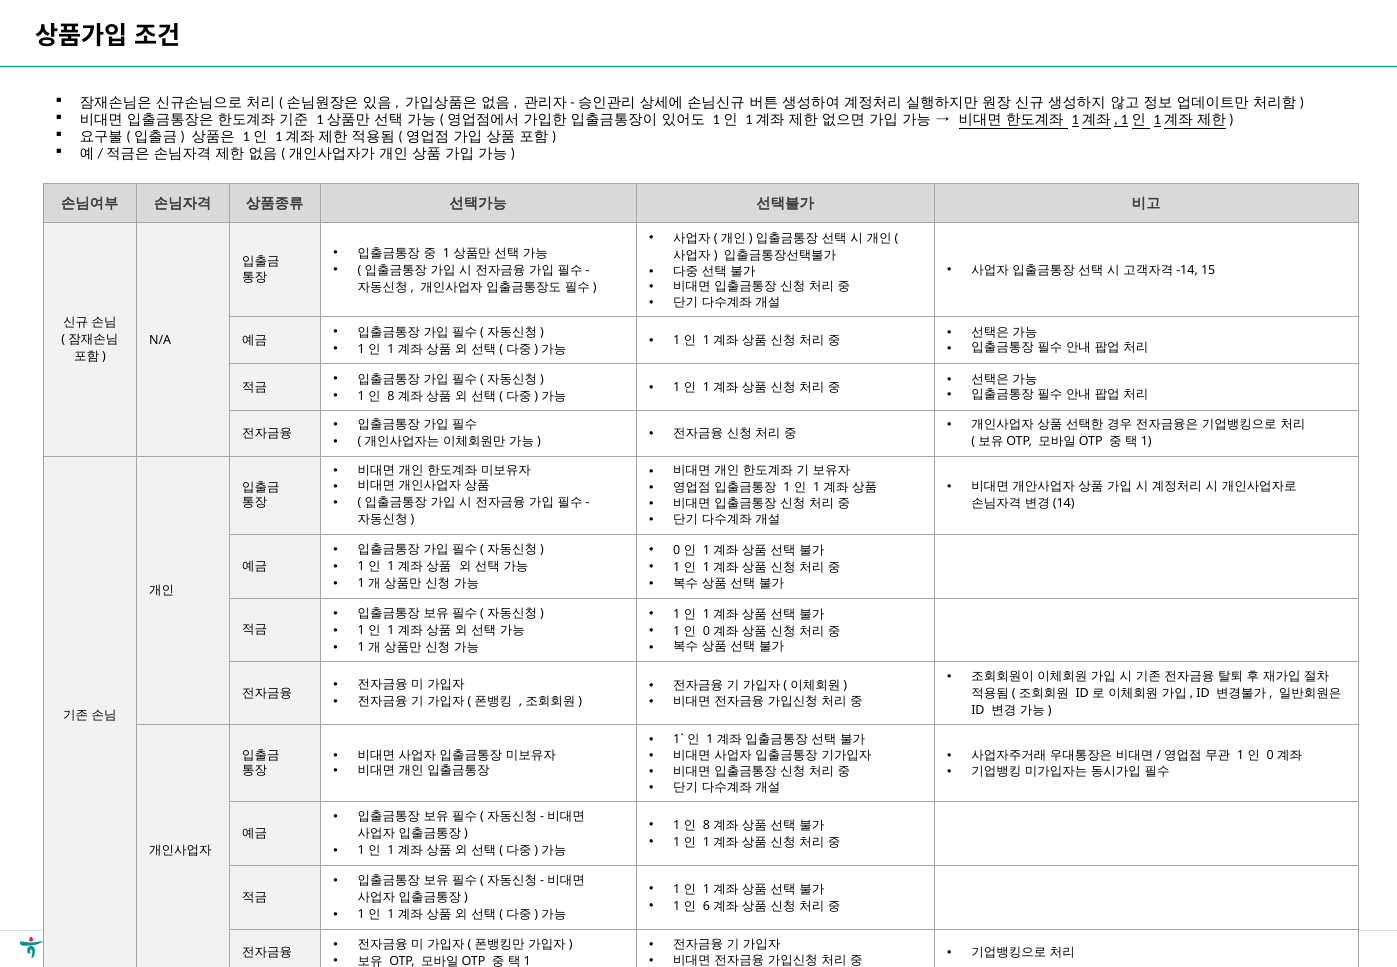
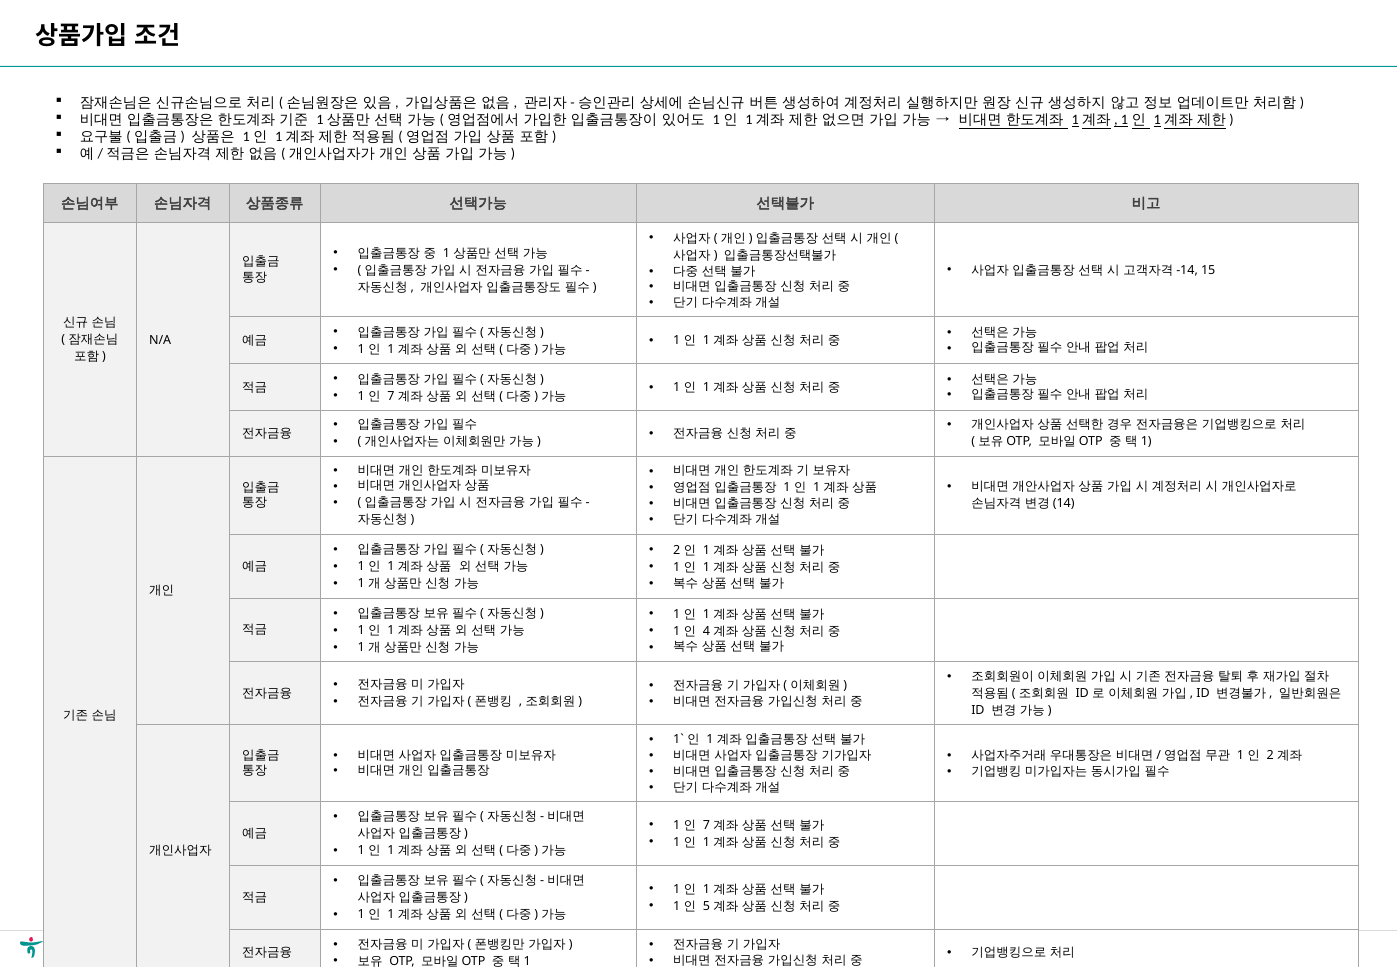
8 at (391, 396): 8 -> 7
0 at (677, 550): 0 -> 2
0 at (707, 631): 0 -> 4
0 at (1270, 756): 0 -> 2
8 at (707, 825): 8 -> 7
6: 6 -> 5
